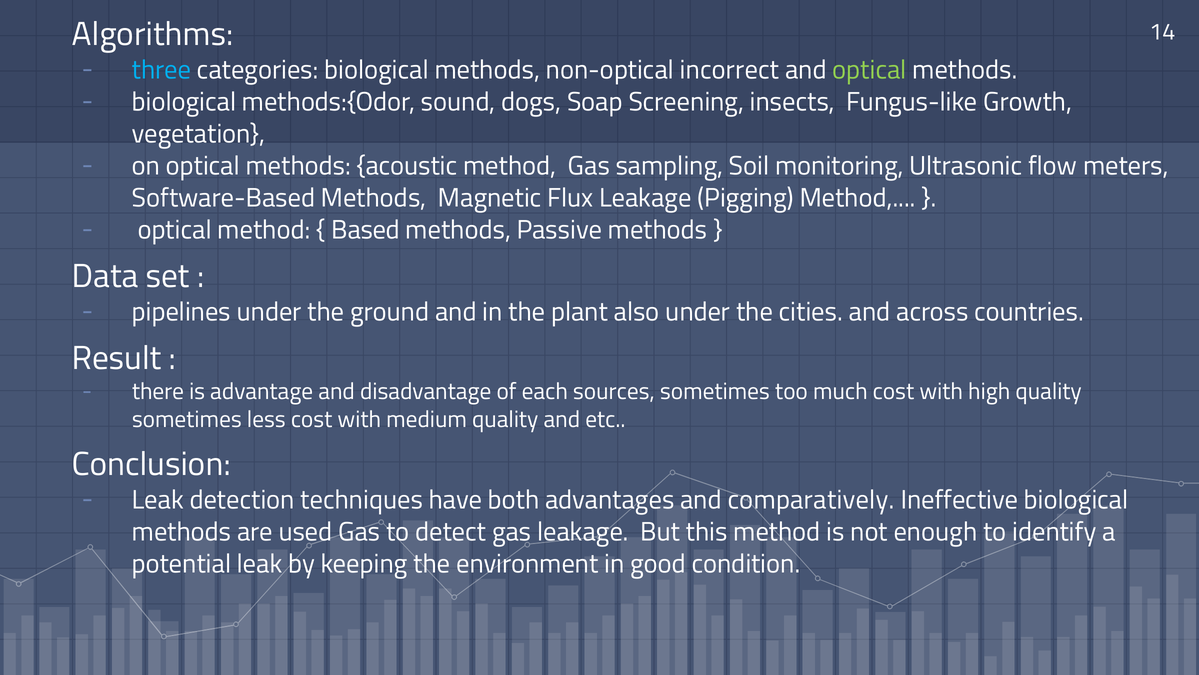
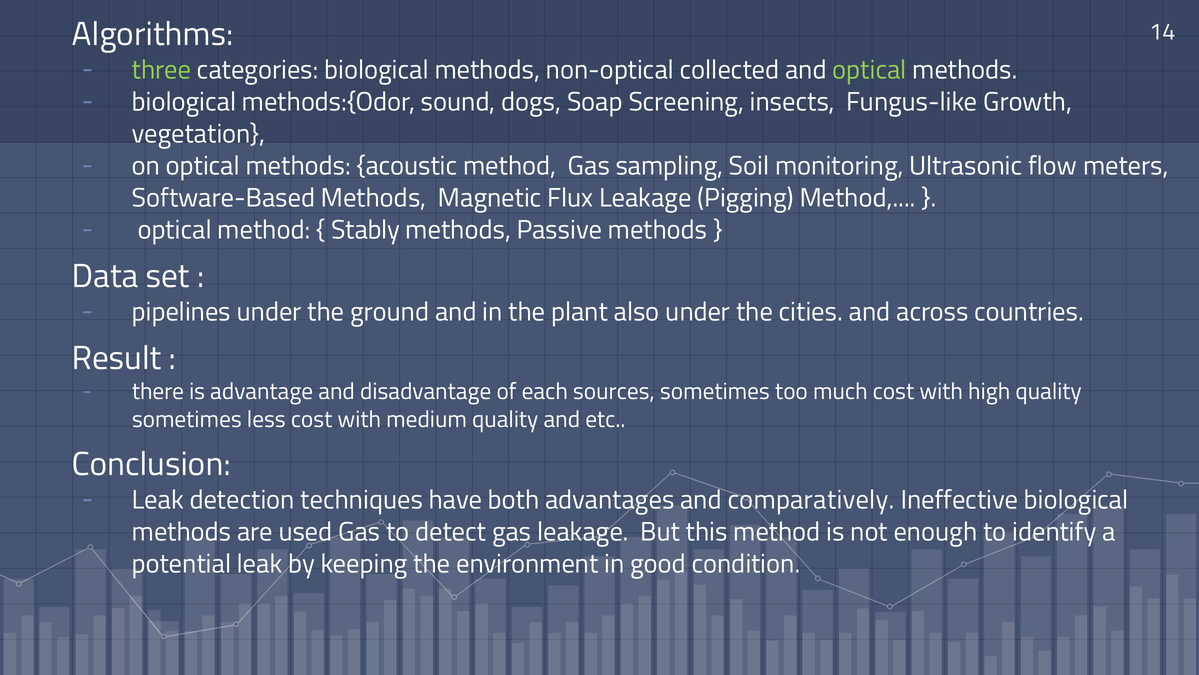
three colour: light blue -> light green
incorrect: incorrect -> collected
Based: Based -> Stably
